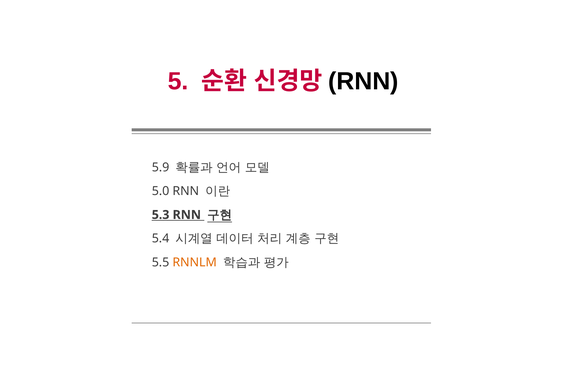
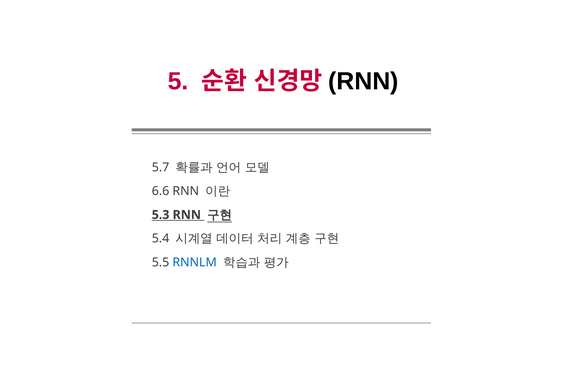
5.9: 5.9 -> 5.7
5.0: 5.0 -> 6.6
RNNLM colour: orange -> blue
